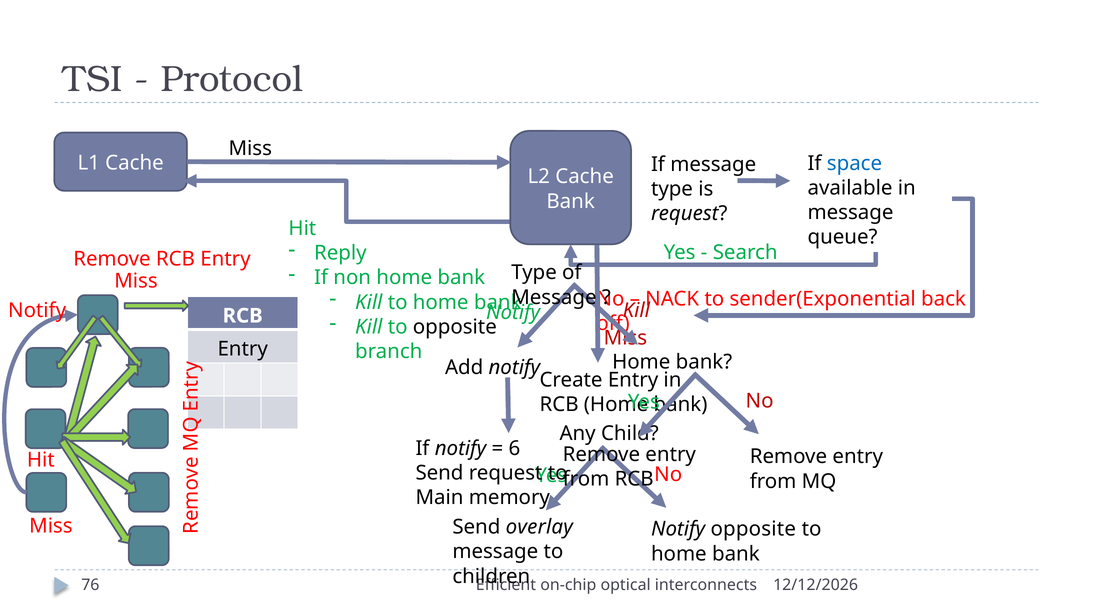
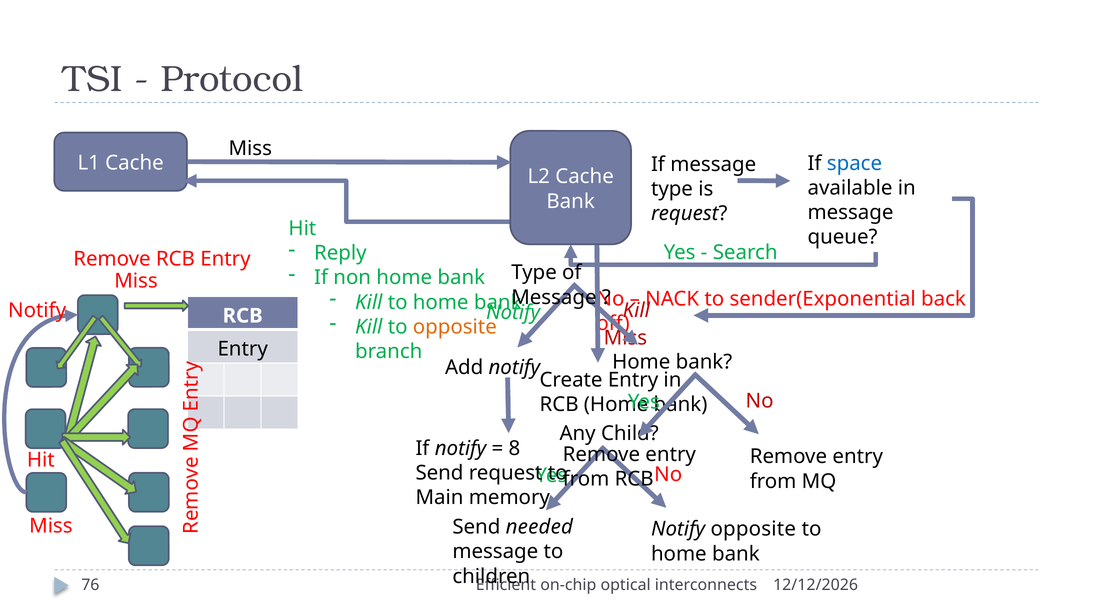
opposite at (455, 327) colour: black -> orange
6: 6 -> 8
overlay: overlay -> needed
